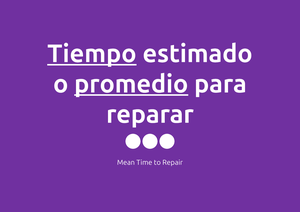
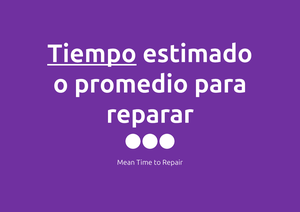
promedio underline: present -> none
